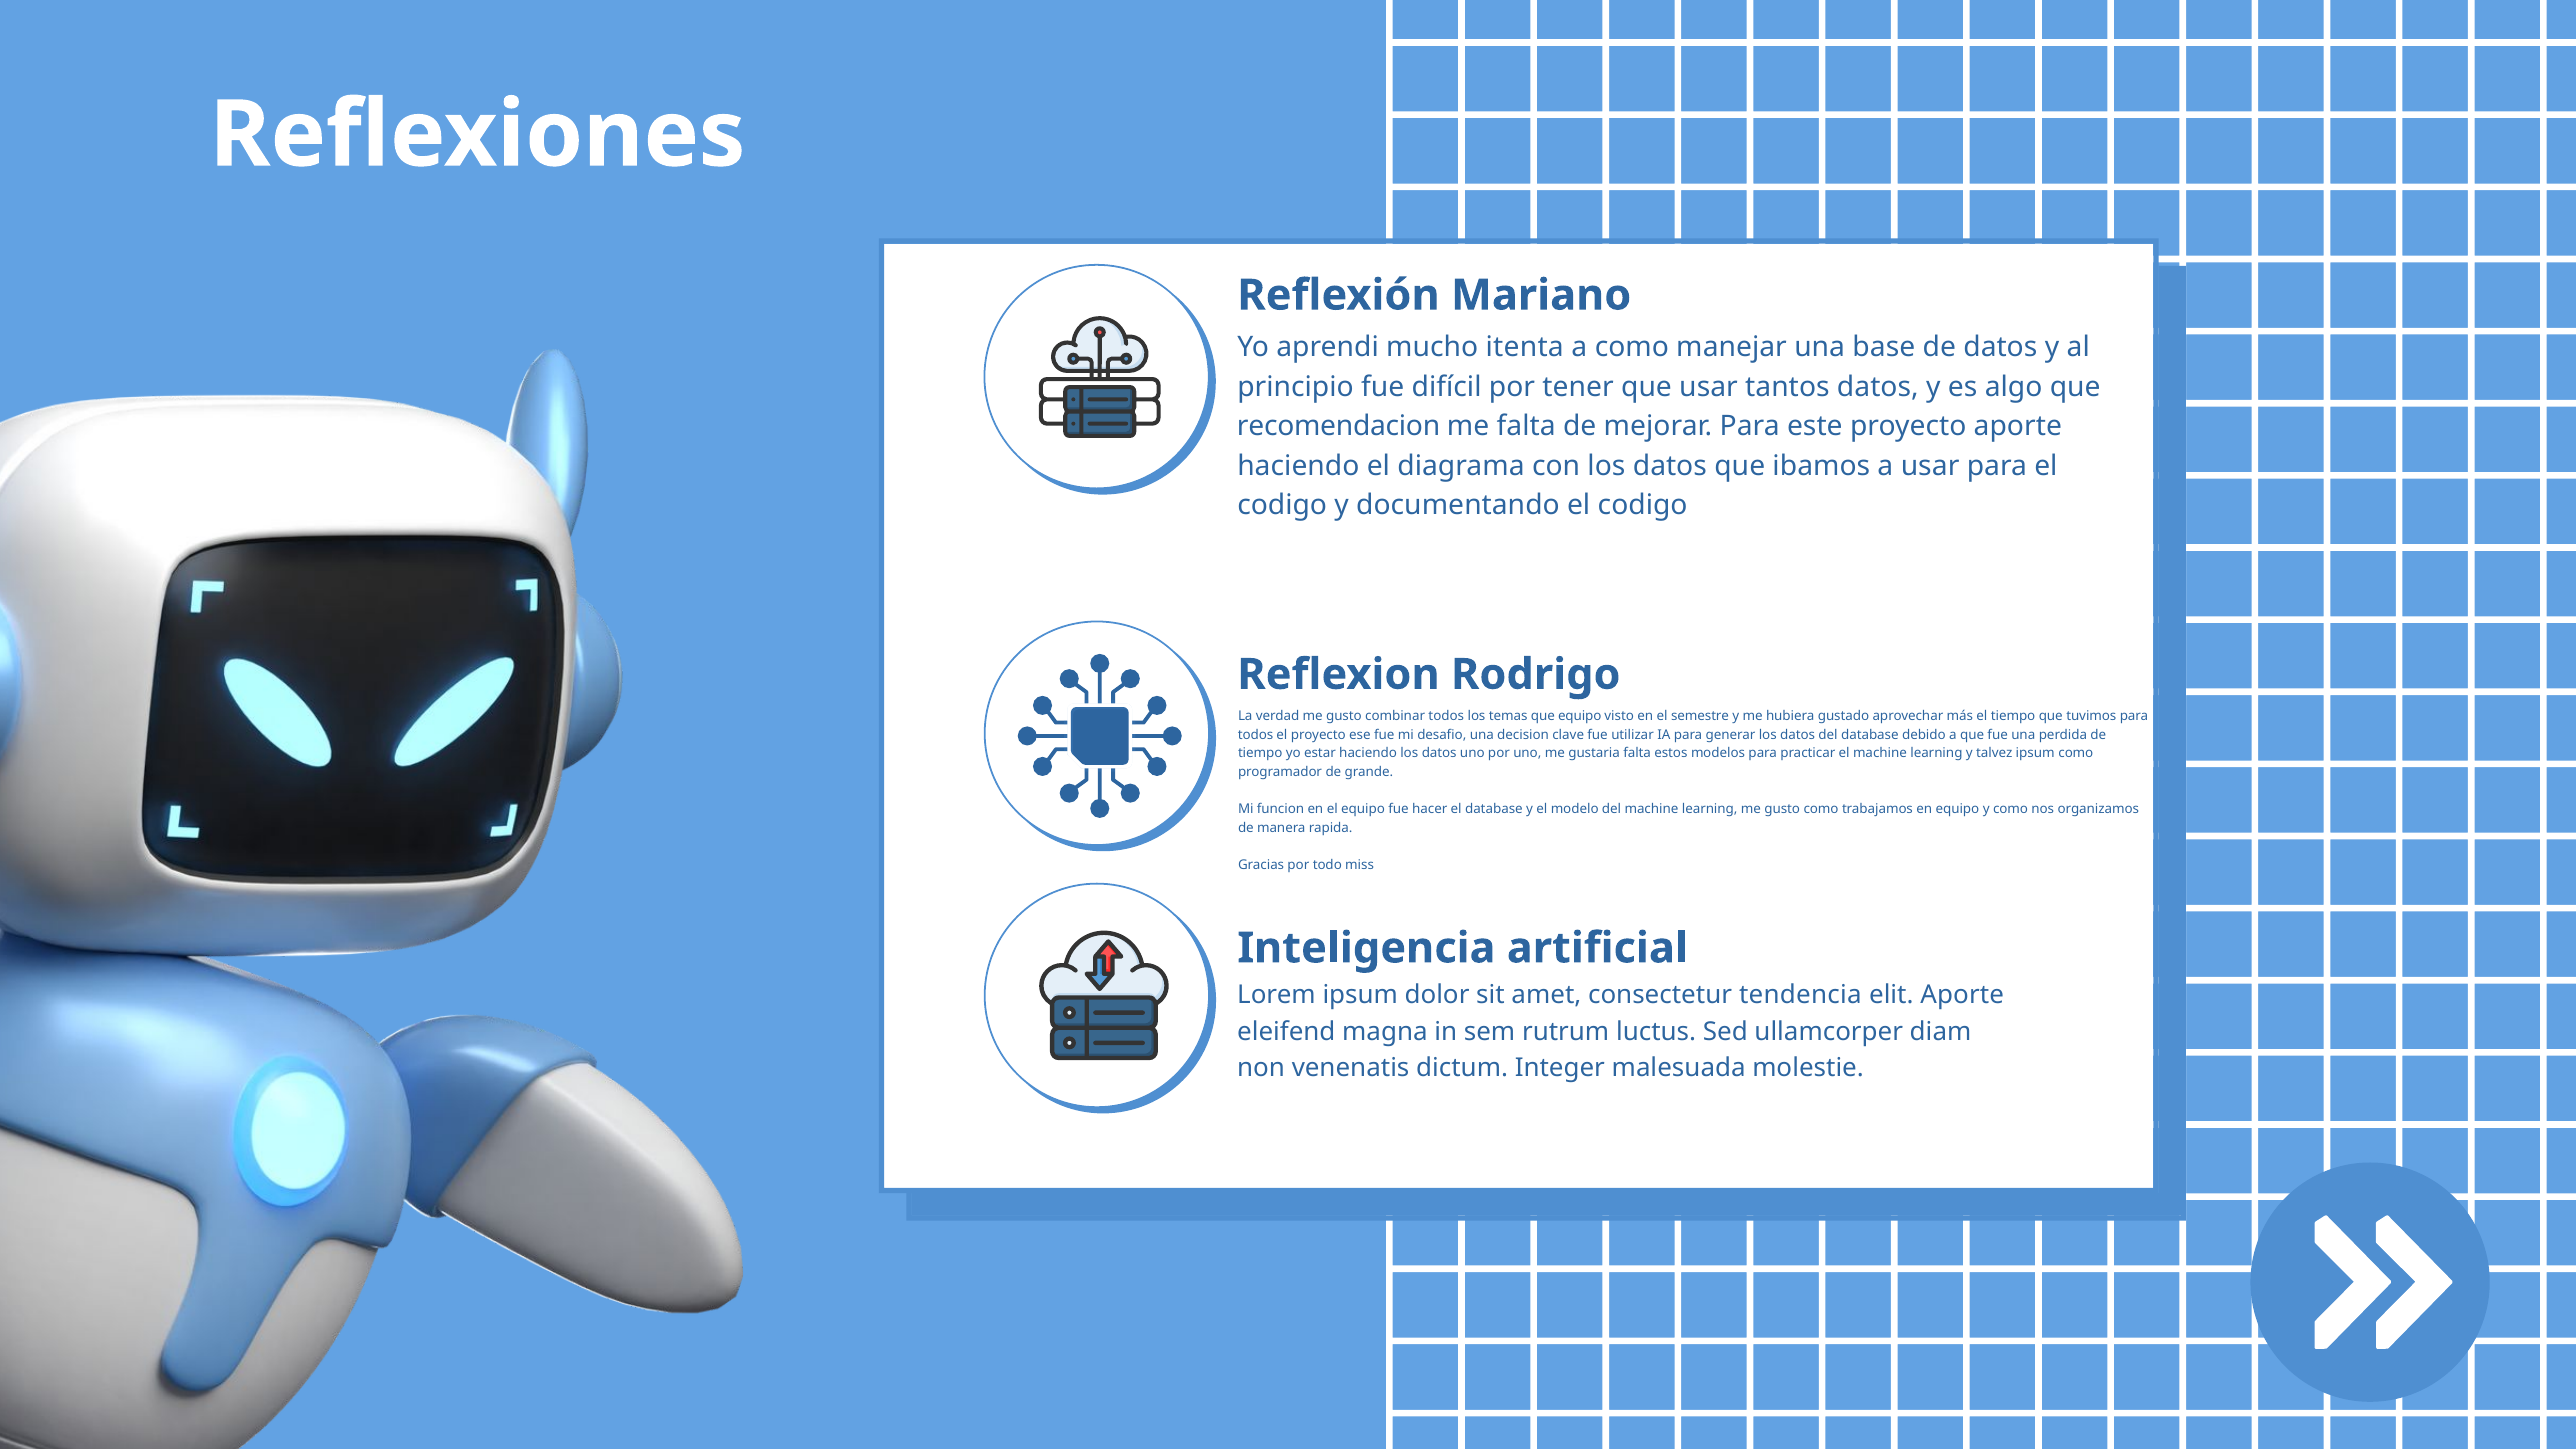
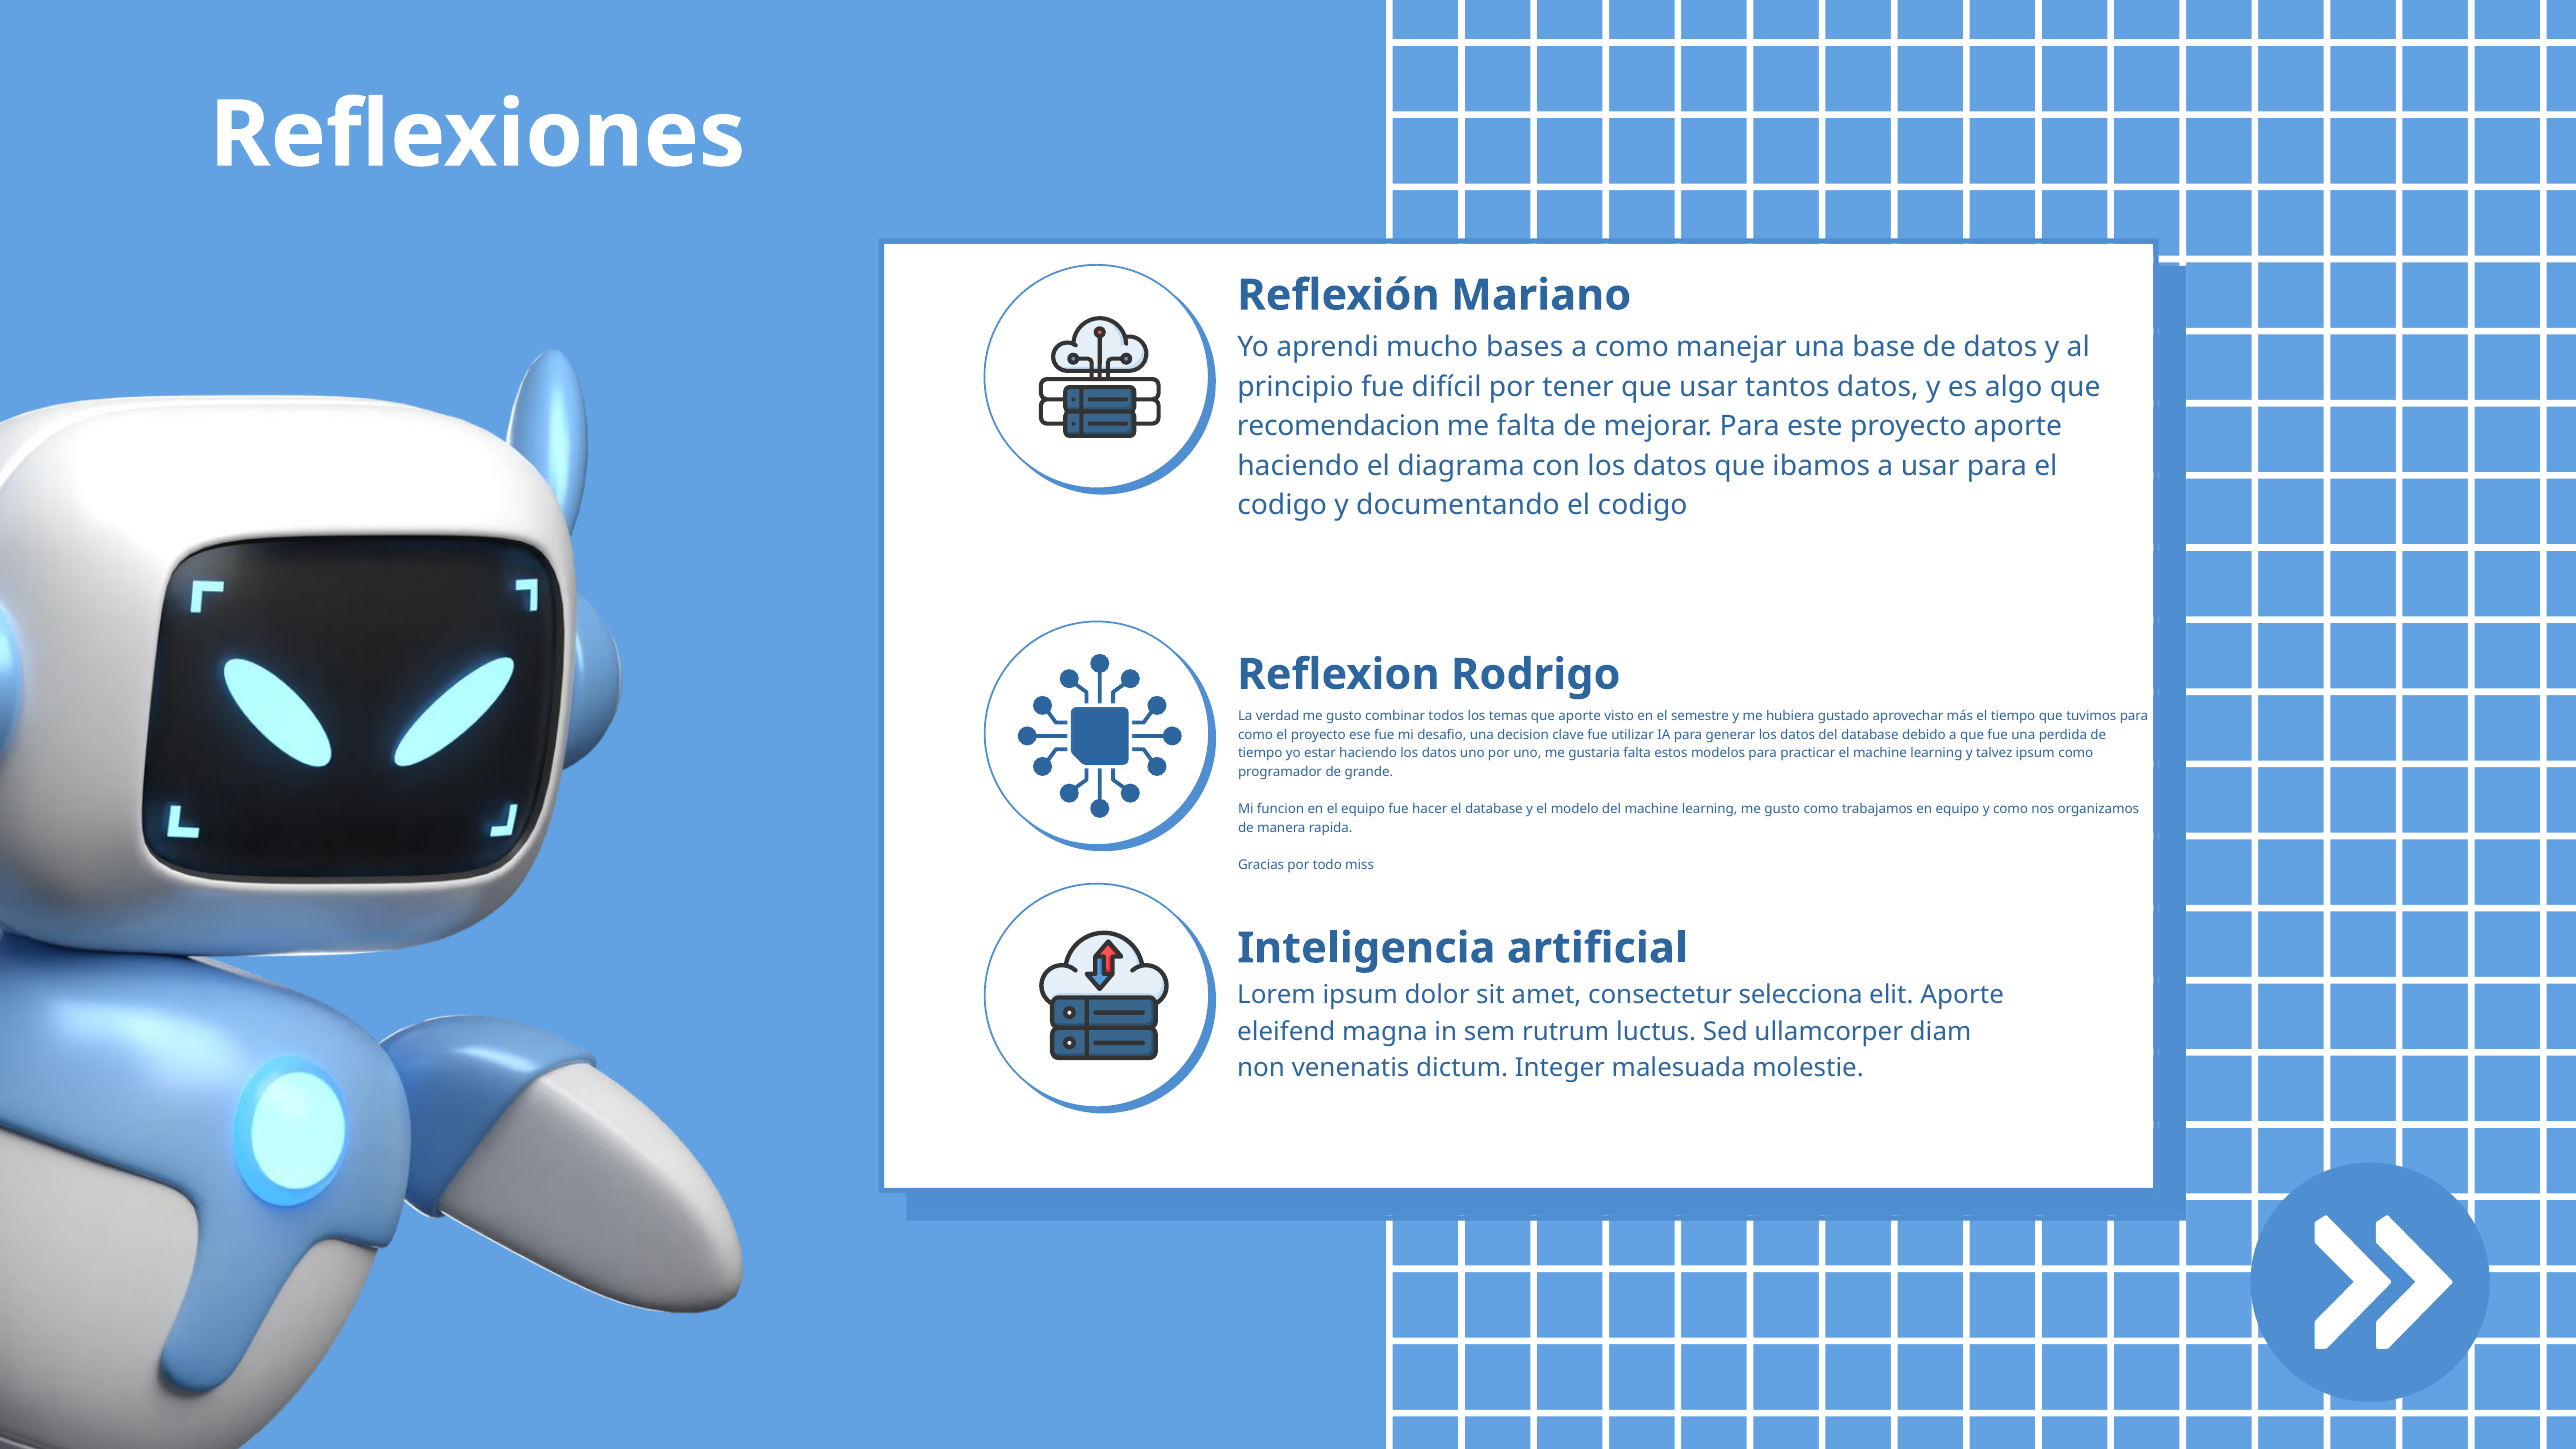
itenta: itenta -> bases
que equipo: equipo -> aporte
todos at (1256, 735): todos -> como
tendencia: tendencia -> selecciona
